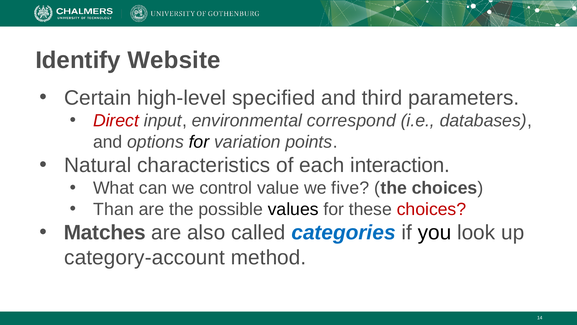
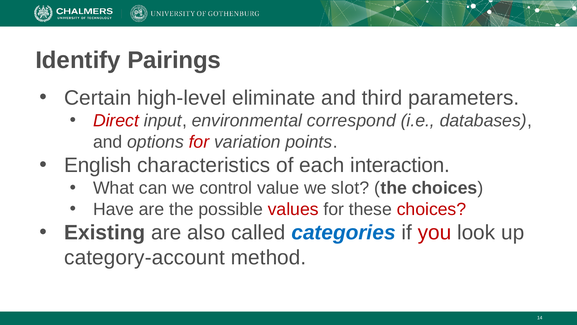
Website: Website -> Pairings
specified: specified -> eliminate
for at (199, 142) colour: black -> red
Natural: Natural -> English
five: five -> slot
Than: Than -> Have
values colour: black -> red
Matches: Matches -> Existing
you colour: black -> red
